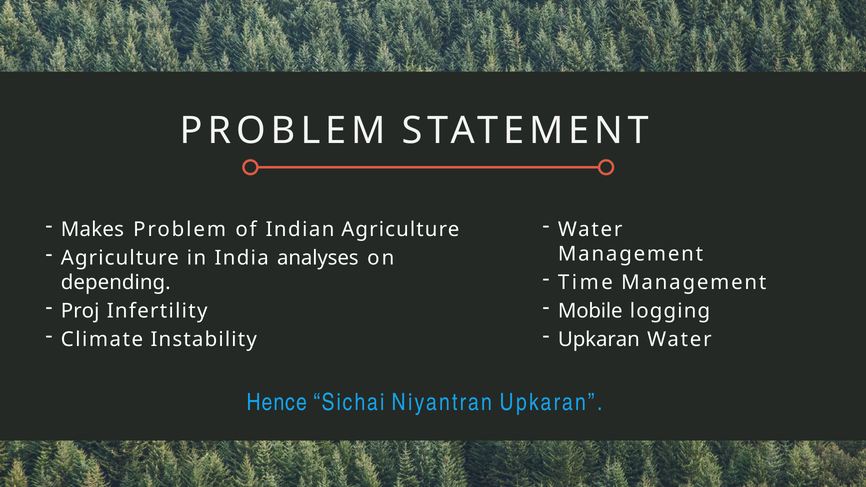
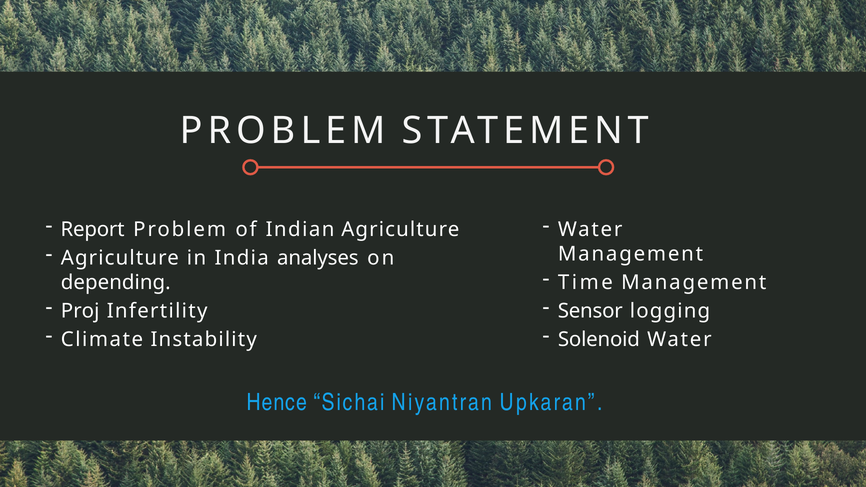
Makes: Makes -> Report
Mobile: Mobile -> Sensor
Upkaran at (599, 339): Upkaran -> Solenoid
